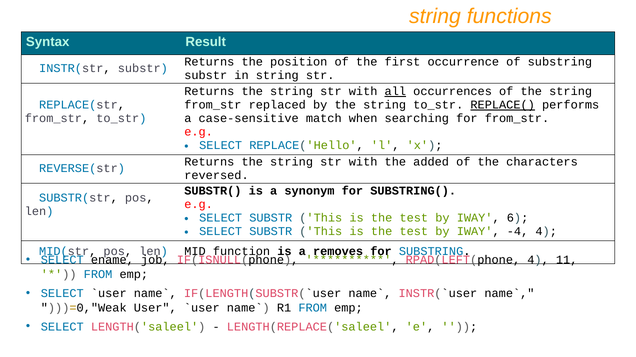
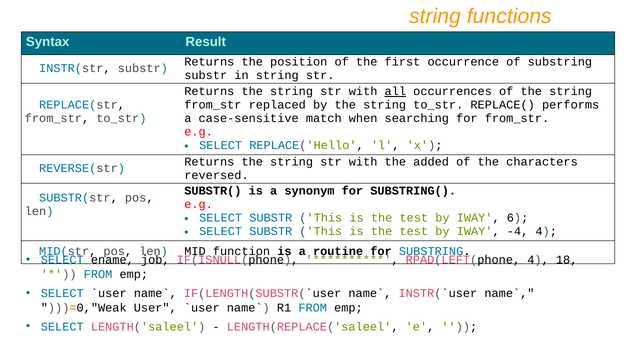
REPLACE( underline: present -> none
removes: removes -> routine
11: 11 -> 18
